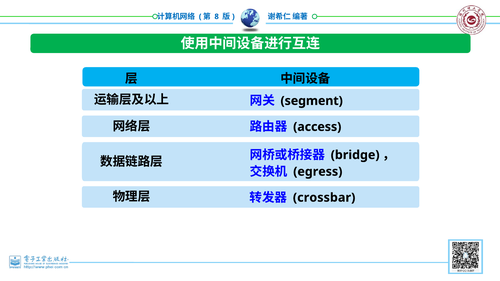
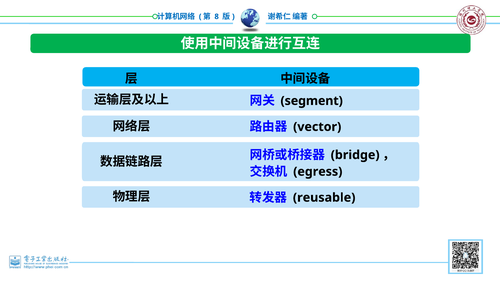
access: access -> vector
crossbar: crossbar -> reusable
